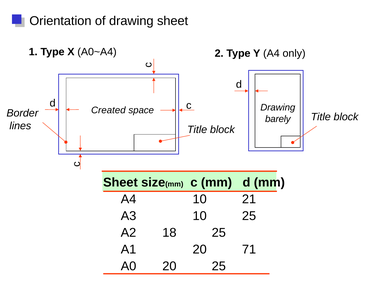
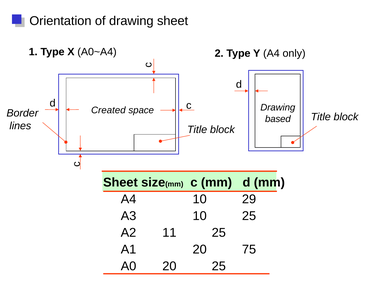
barely: barely -> based
21: 21 -> 29
18: 18 -> 11
71: 71 -> 75
